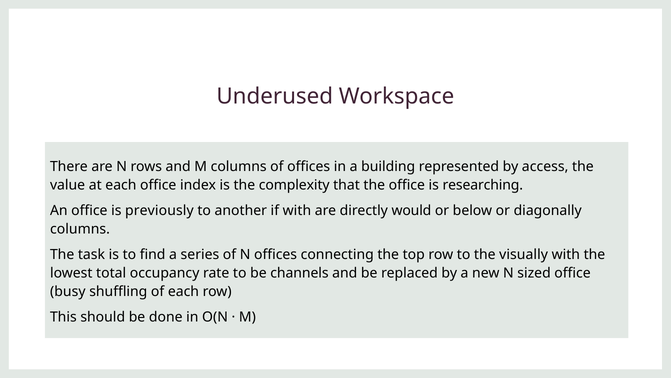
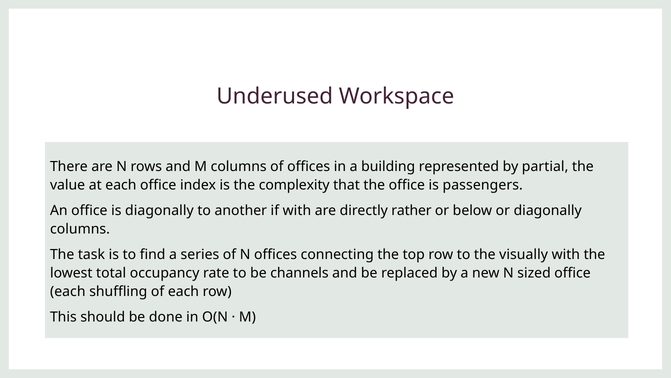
access: access -> partial
researching: researching -> passengers
is previously: previously -> diagonally
would: would -> rather
busy at (68, 291): busy -> each
